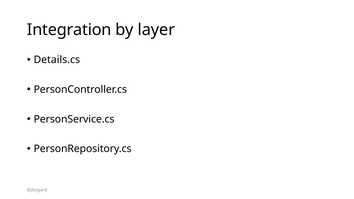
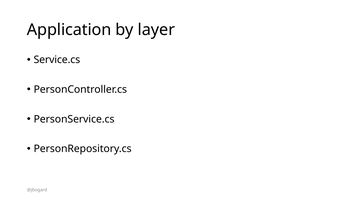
Integration: Integration -> Application
Details.cs: Details.cs -> Service.cs
